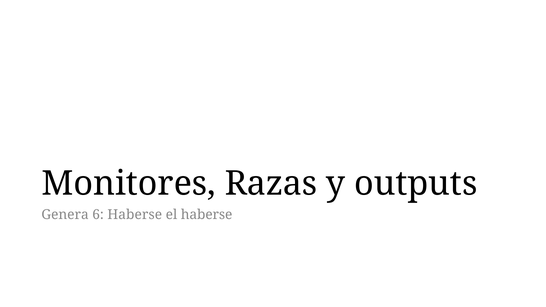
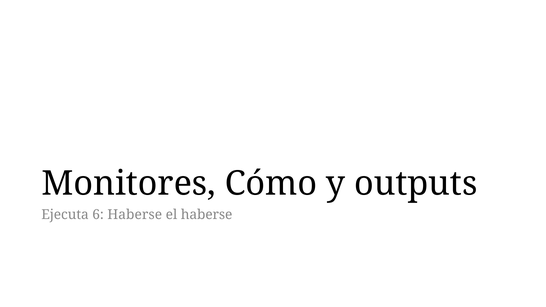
Razas: Razas -> Cómo
Genera: Genera -> Ejecuta
